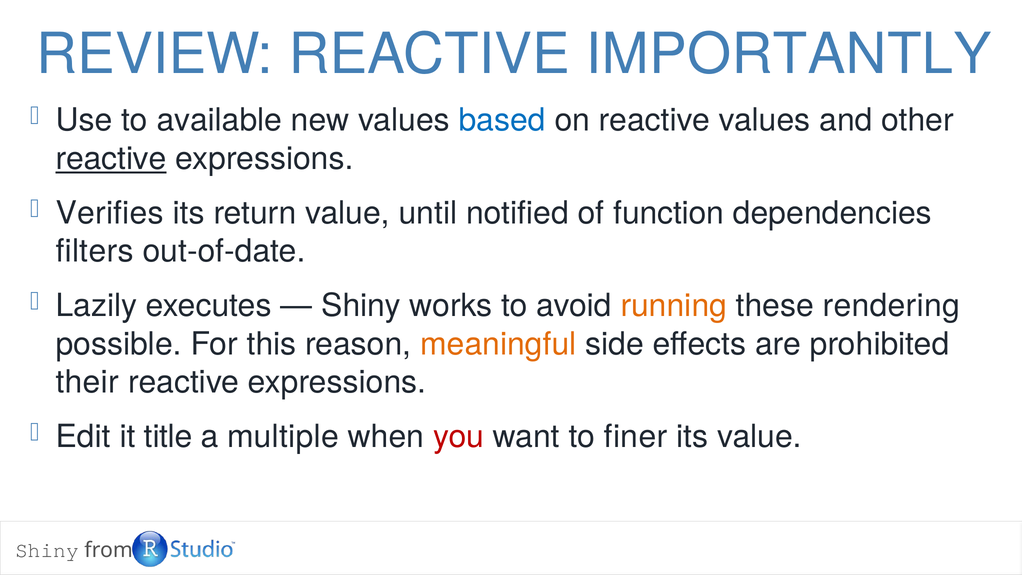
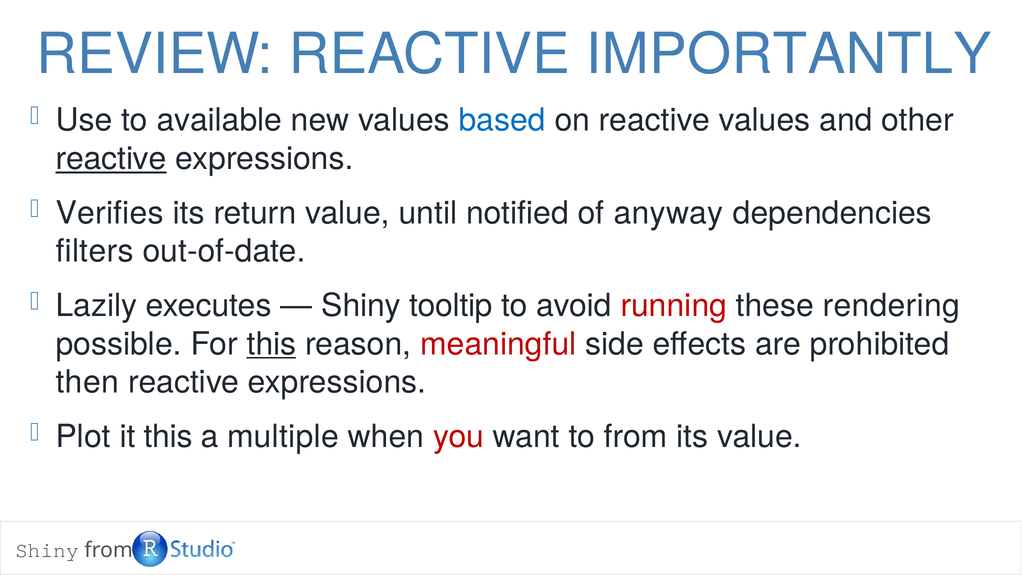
function: function -> anyway
works: works -> tooltip
running colour: orange -> red
this at (271, 344) underline: none -> present
meaningful colour: orange -> red
their: their -> then
Edit: Edit -> Plot
it title: title -> this
to finer: finer -> from
